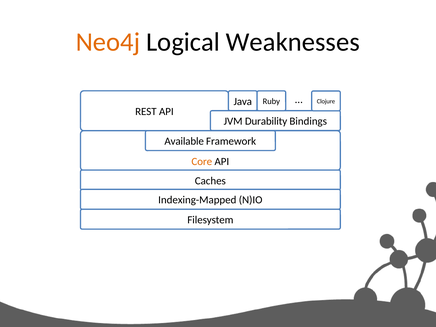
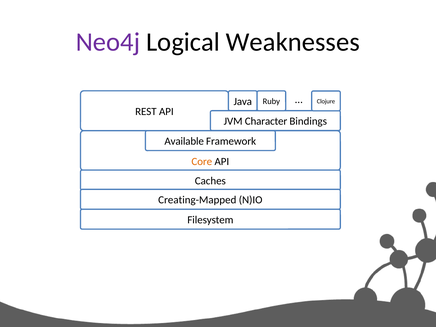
Neo4j colour: orange -> purple
Durability: Durability -> Character
Indexing-Mapped: Indexing-Mapped -> Creating-Mapped
